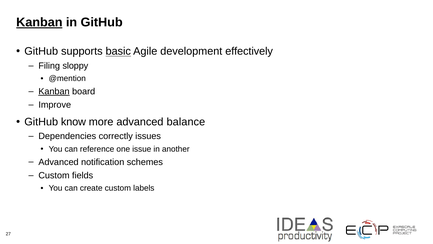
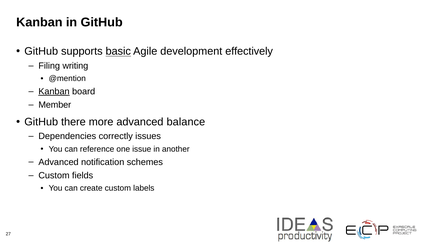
Kanban at (39, 22) underline: present -> none
sloppy: sloppy -> writing
Improve: Improve -> Member
know: know -> there
